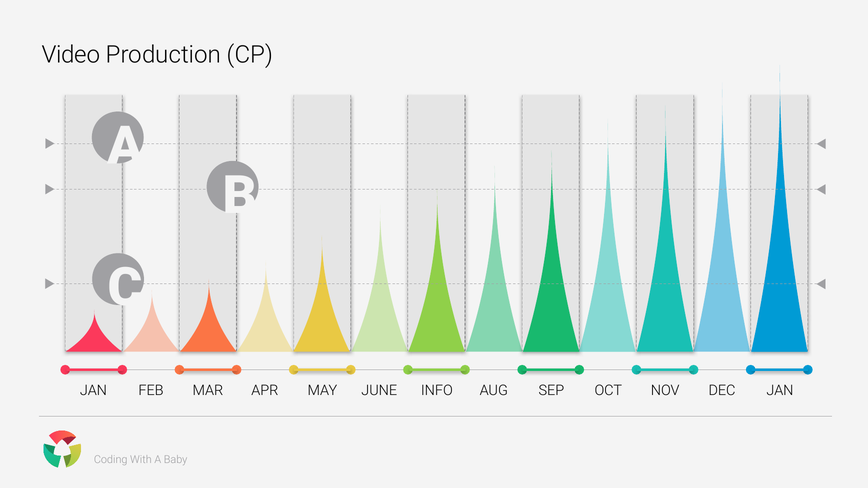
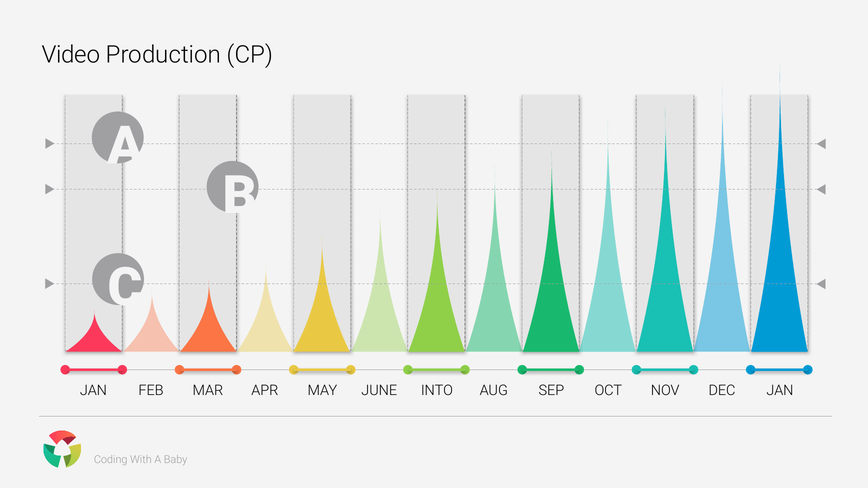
INFO: INFO -> INTO
